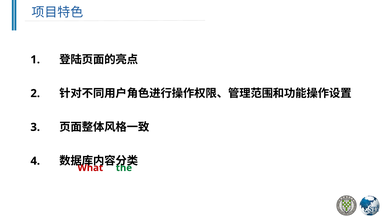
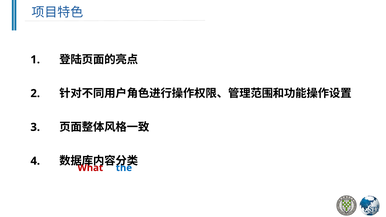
the at (124, 168) colour: green -> blue
